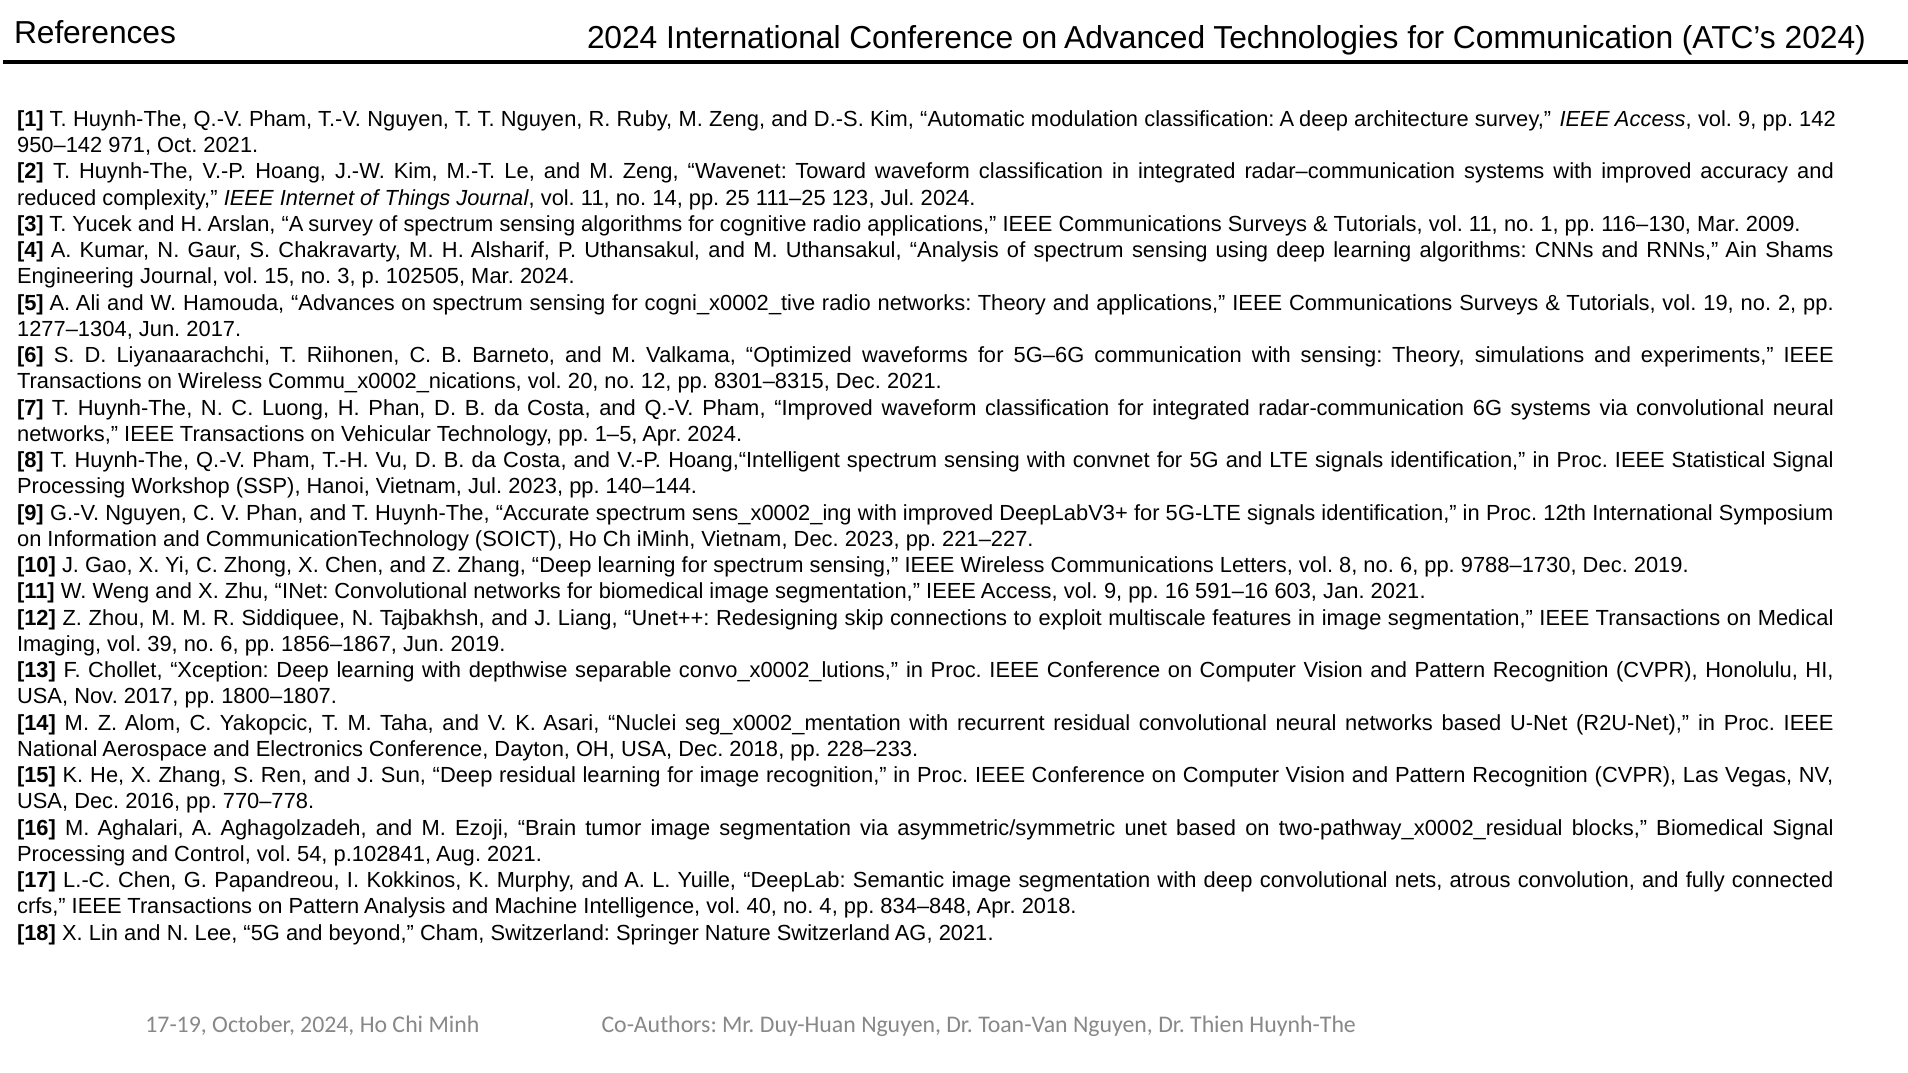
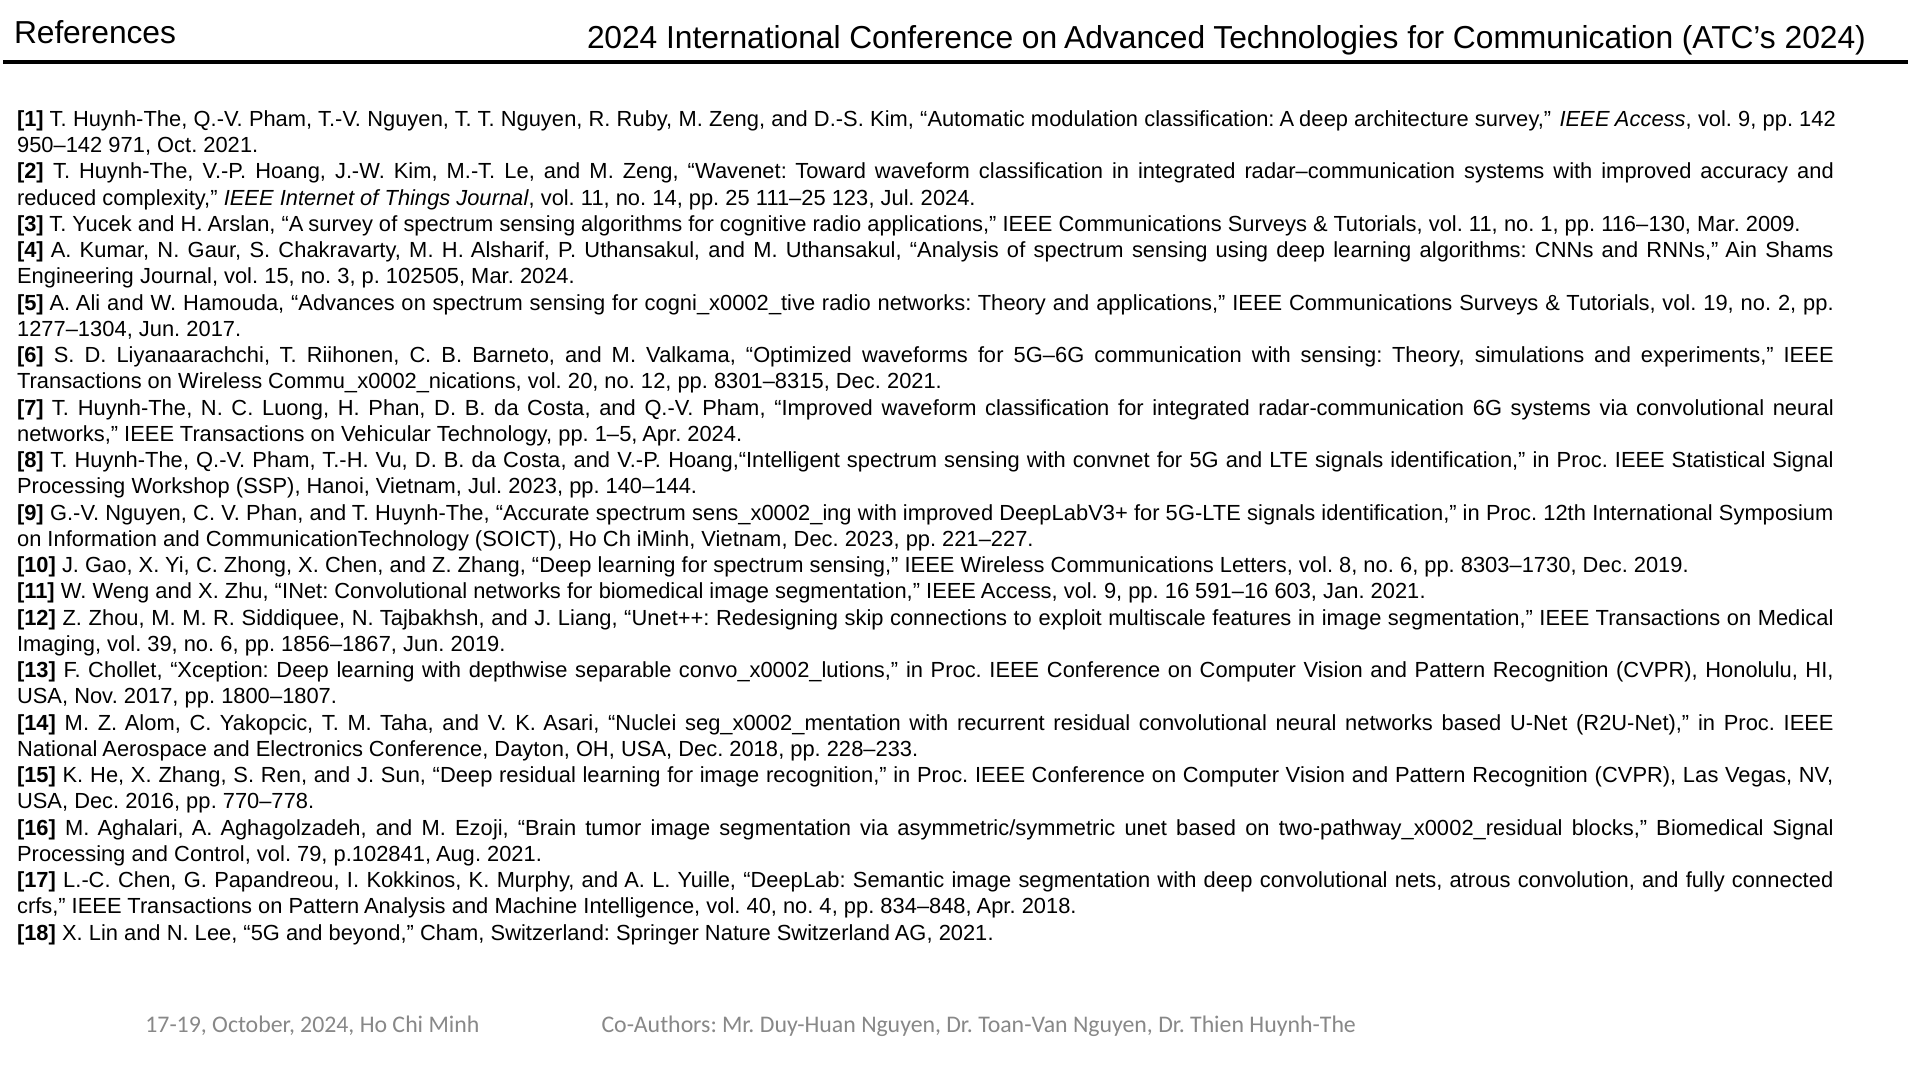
9788–1730: 9788–1730 -> 8303–1730
54: 54 -> 79
